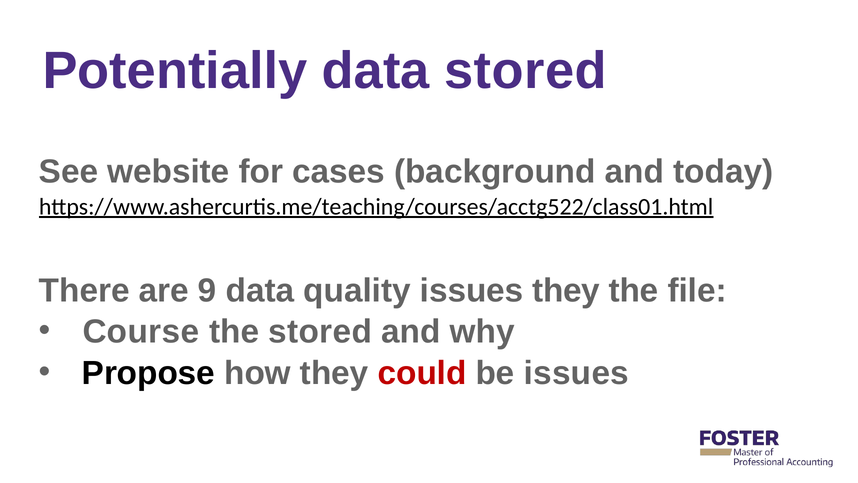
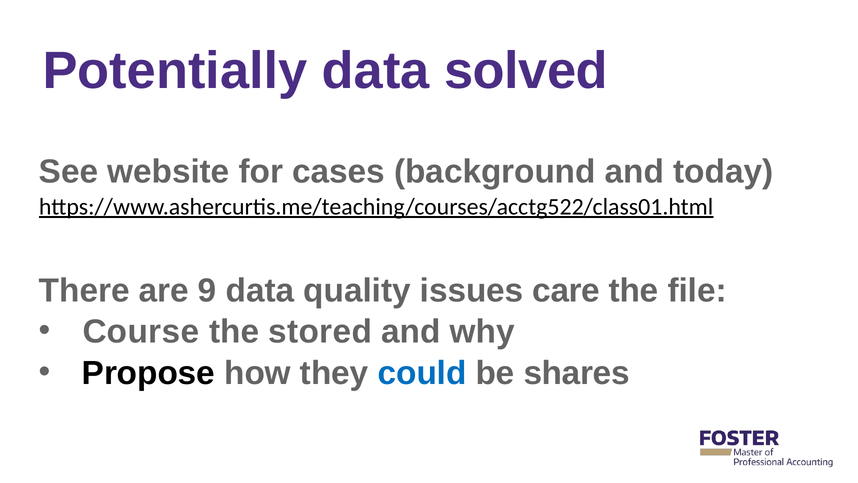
data stored: stored -> solved
issues they: they -> care
could colour: red -> blue
be issues: issues -> shares
